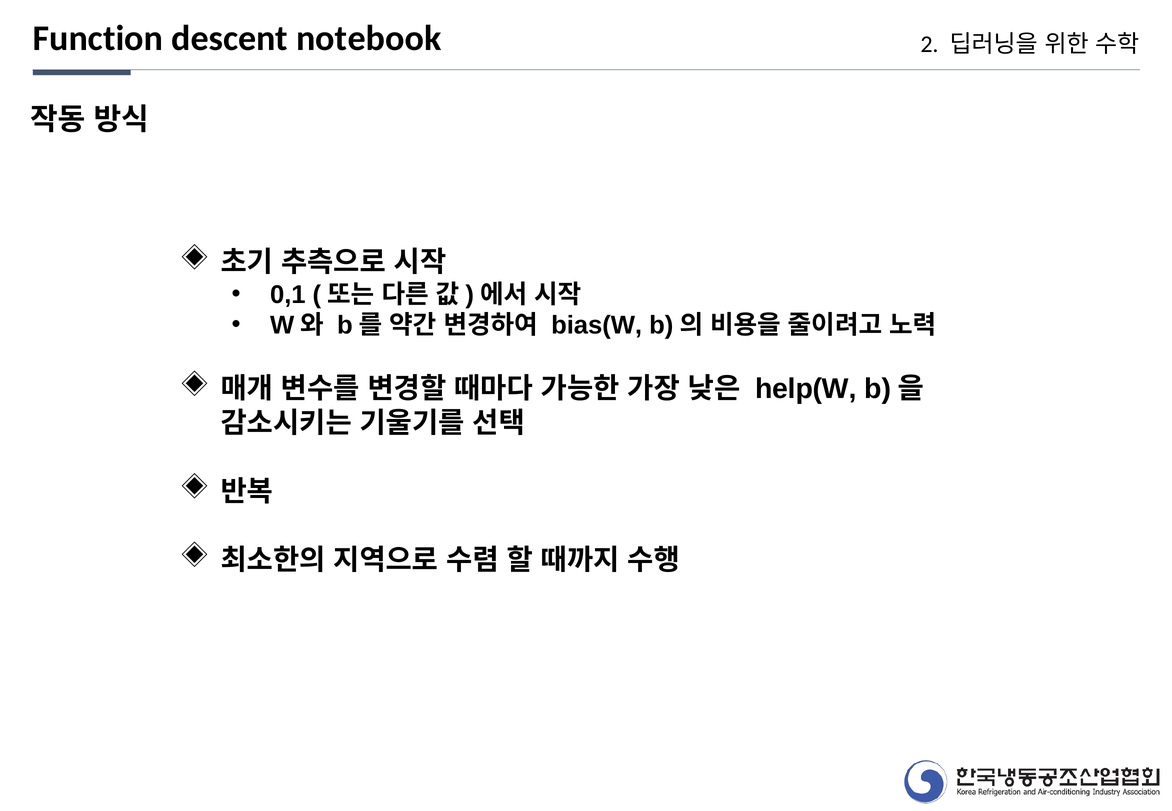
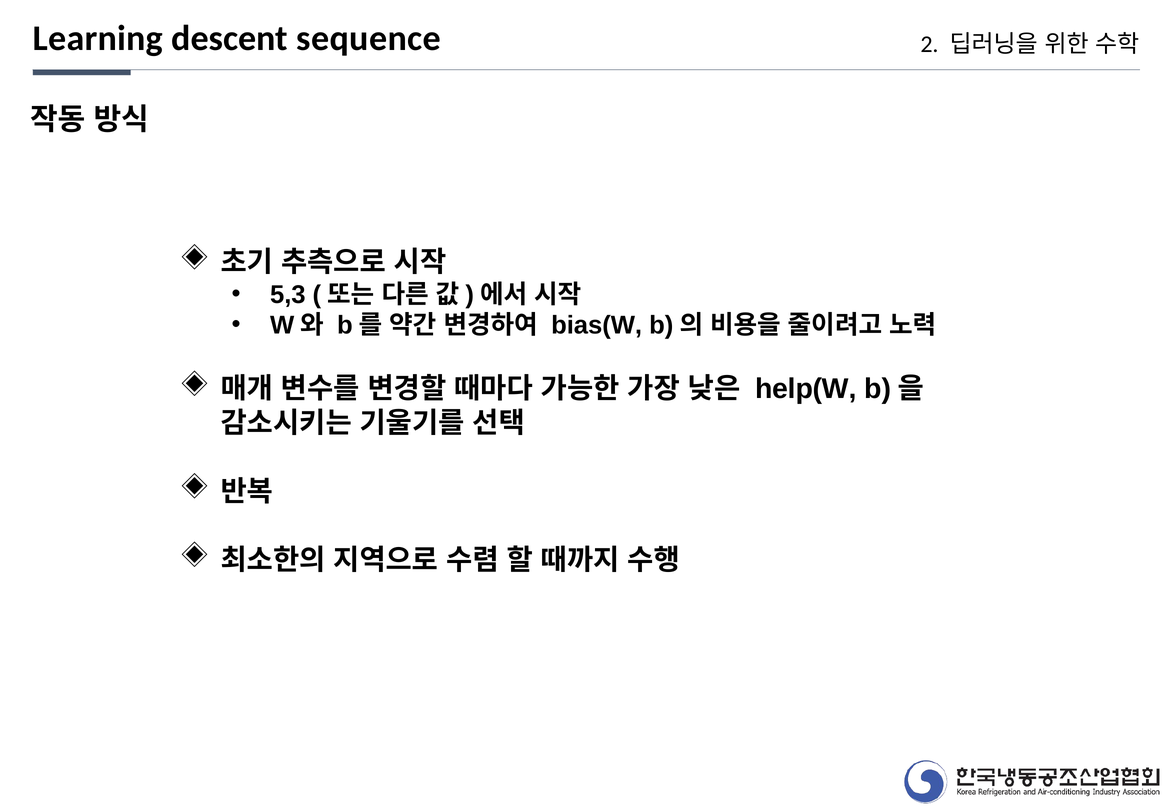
Function: Function -> Learning
notebook: notebook -> sequence
0,1: 0,1 -> 5,3
